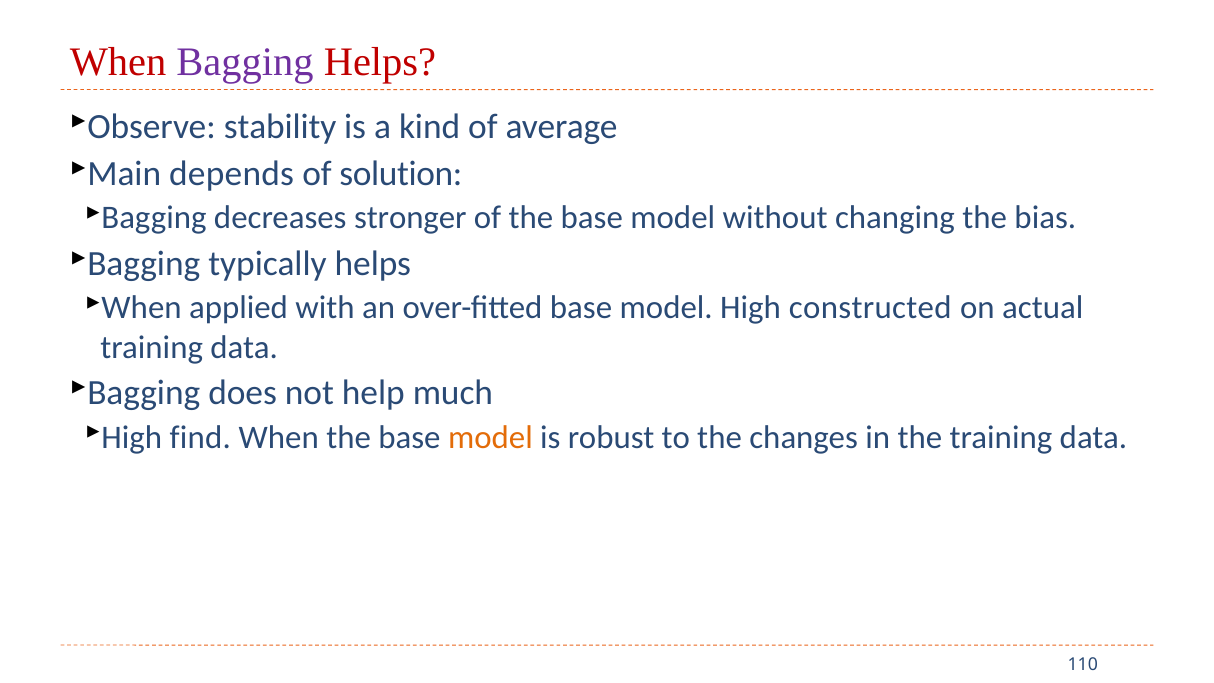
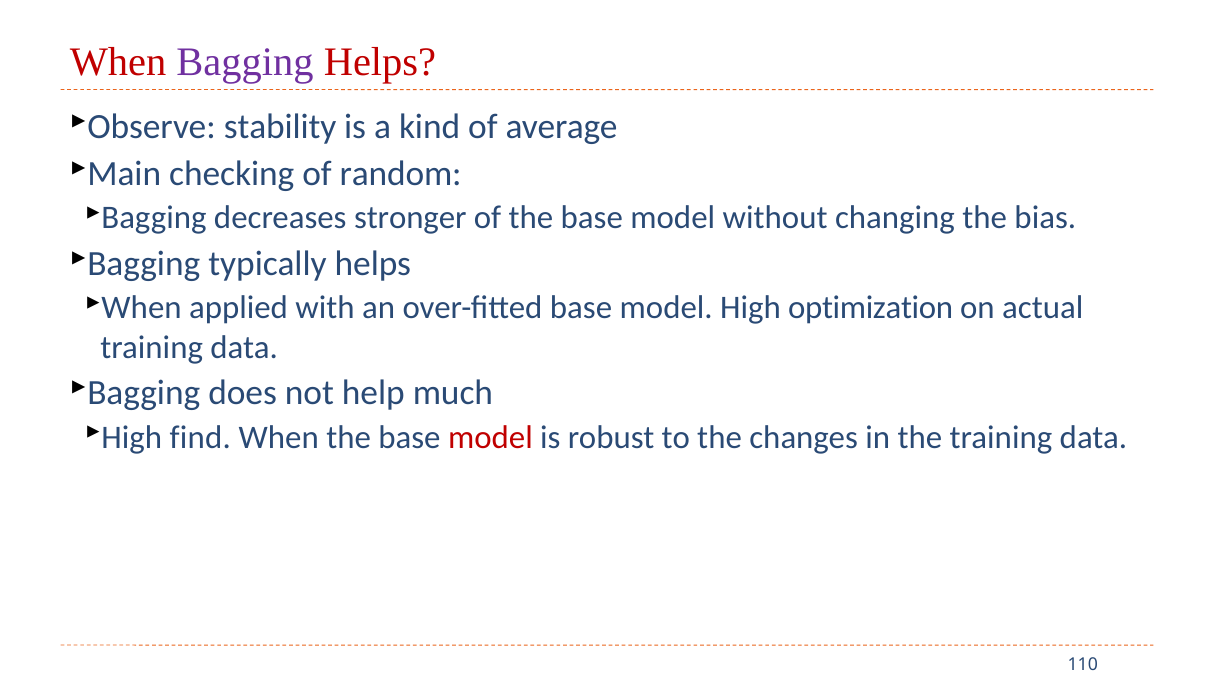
depends: depends -> checking
solution: solution -> random
constructed: constructed -> optimization
model at (490, 437) colour: orange -> red
